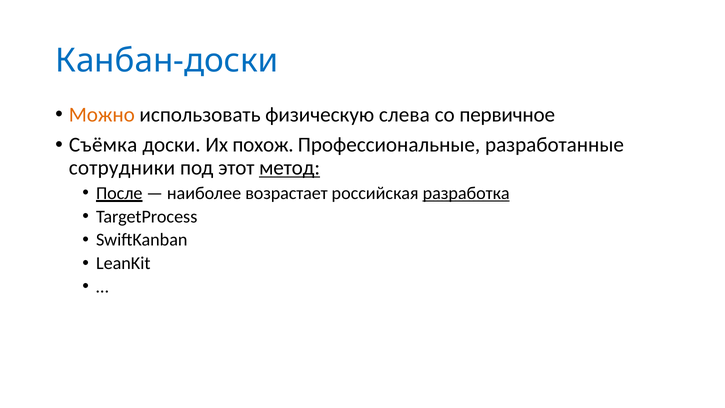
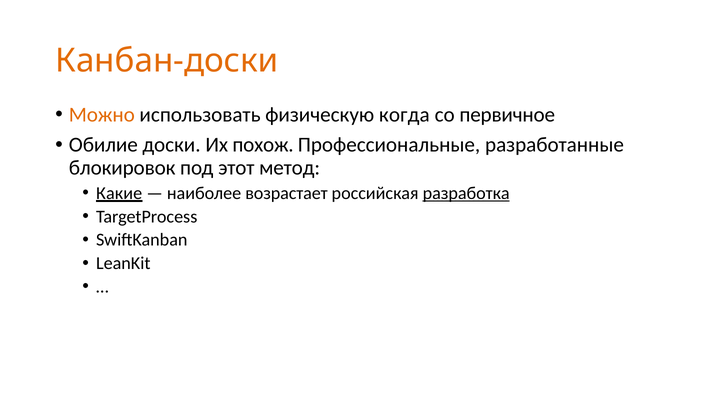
Канбан-доски colour: blue -> orange
слева: слева -> когда
Съёмка: Съёмка -> Обилие
сотрудники: сотрудники -> блокировок
метод underline: present -> none
После: После -> Какие
